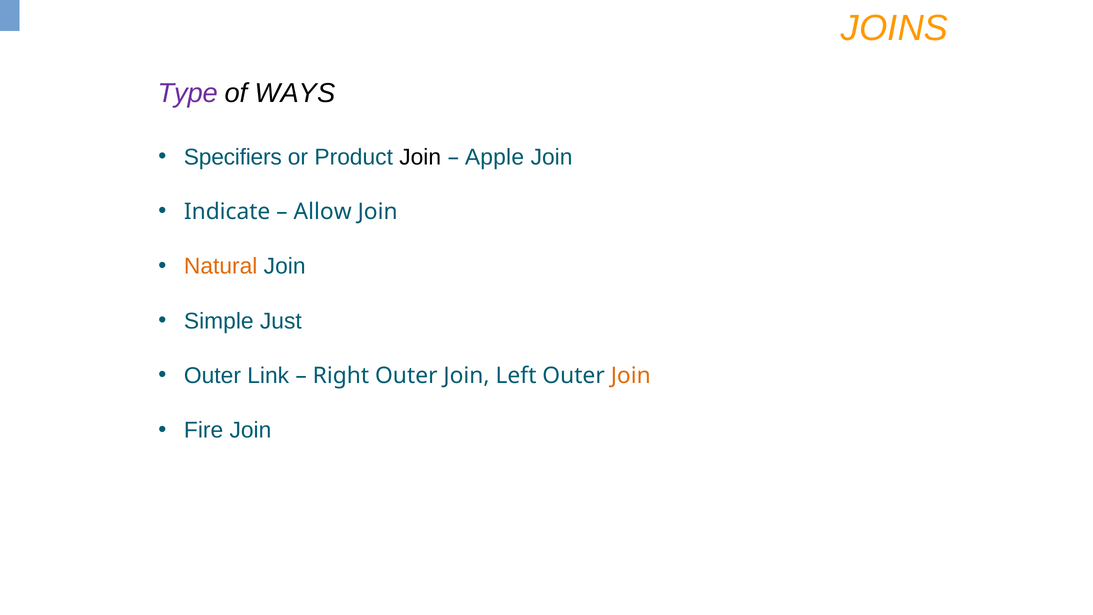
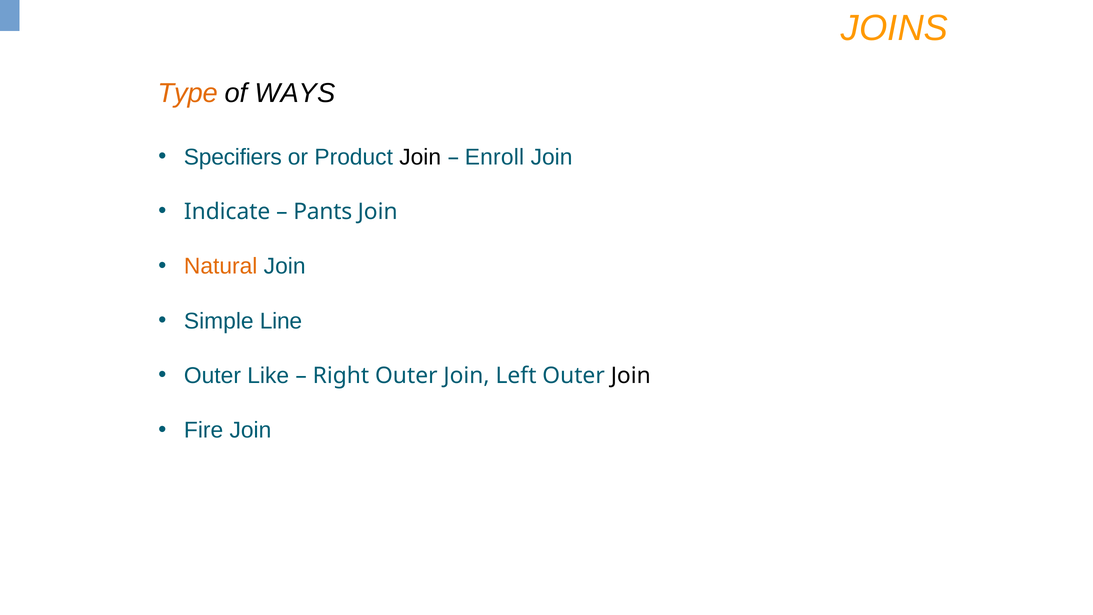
Type colour: purple -> orange
Apple: Apple -> Enroll
Allow: Allow -> Pants
Just: Just -> Line
Link: Link -> Like
Join at (631, 376) colour: orange -> black
